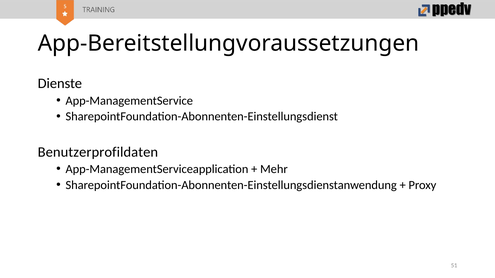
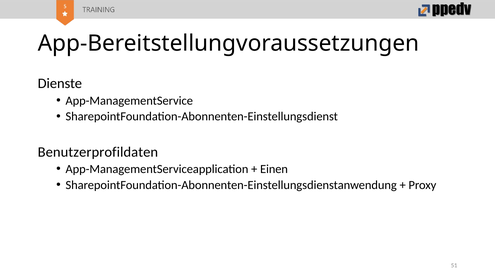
Mehr: Mehr -> Einen
